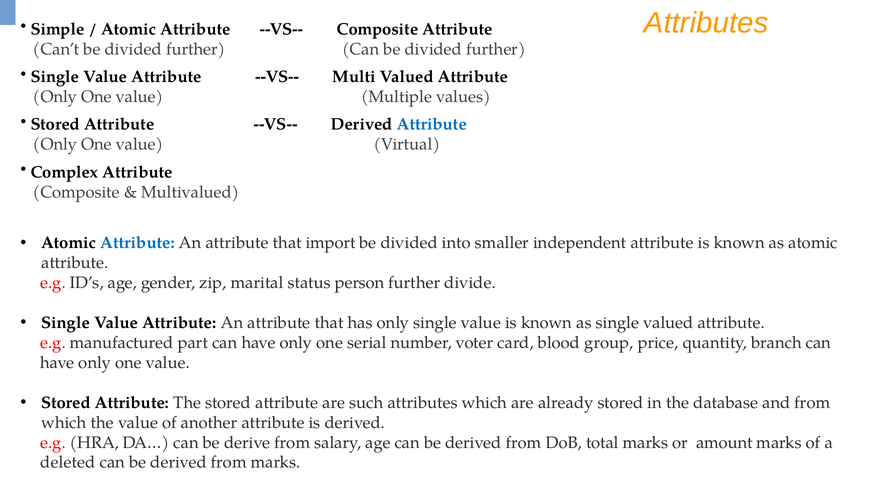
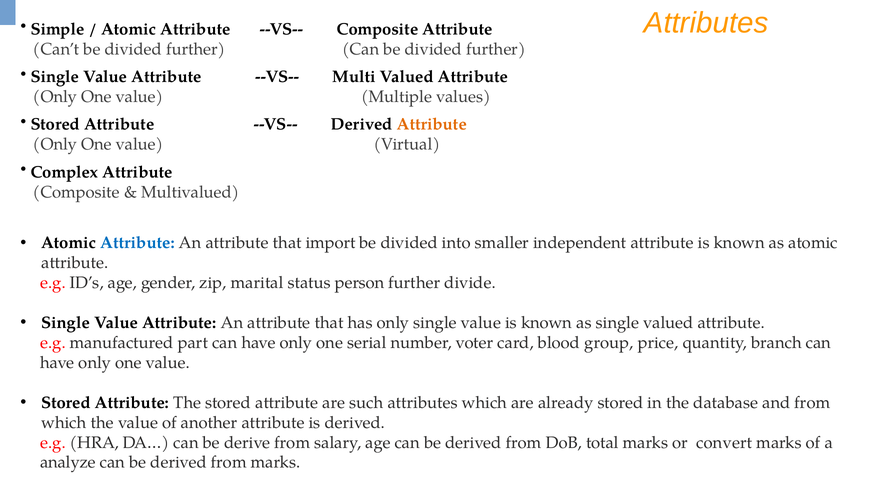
Attribute at (432, 124) colour: blue -> orange
amount: amount -> convert
deleted: deleted -> analyze
